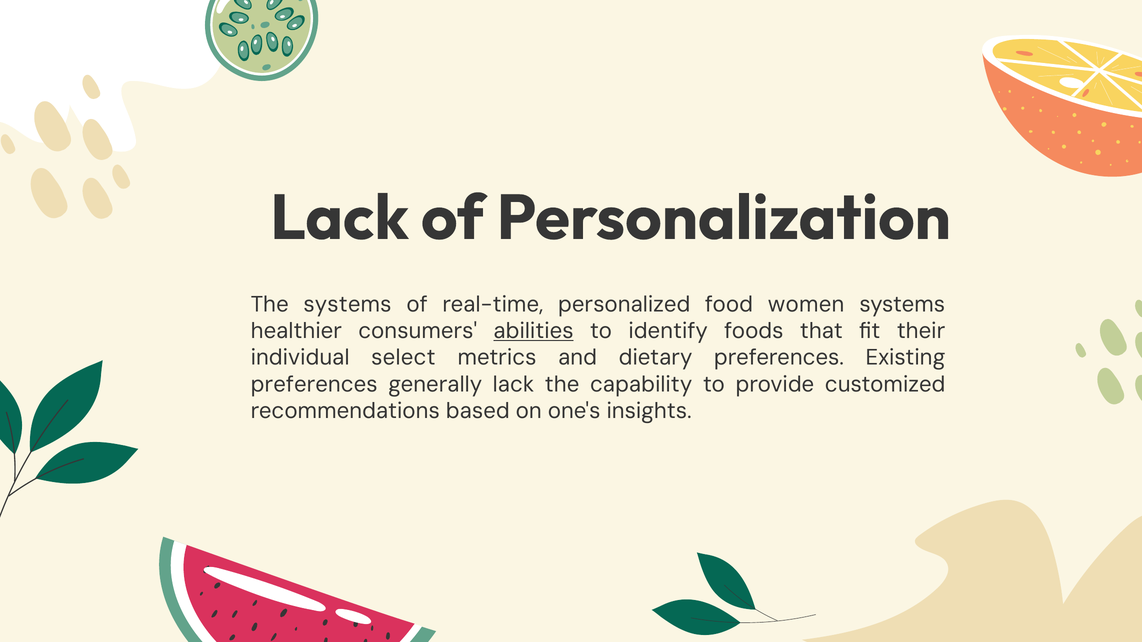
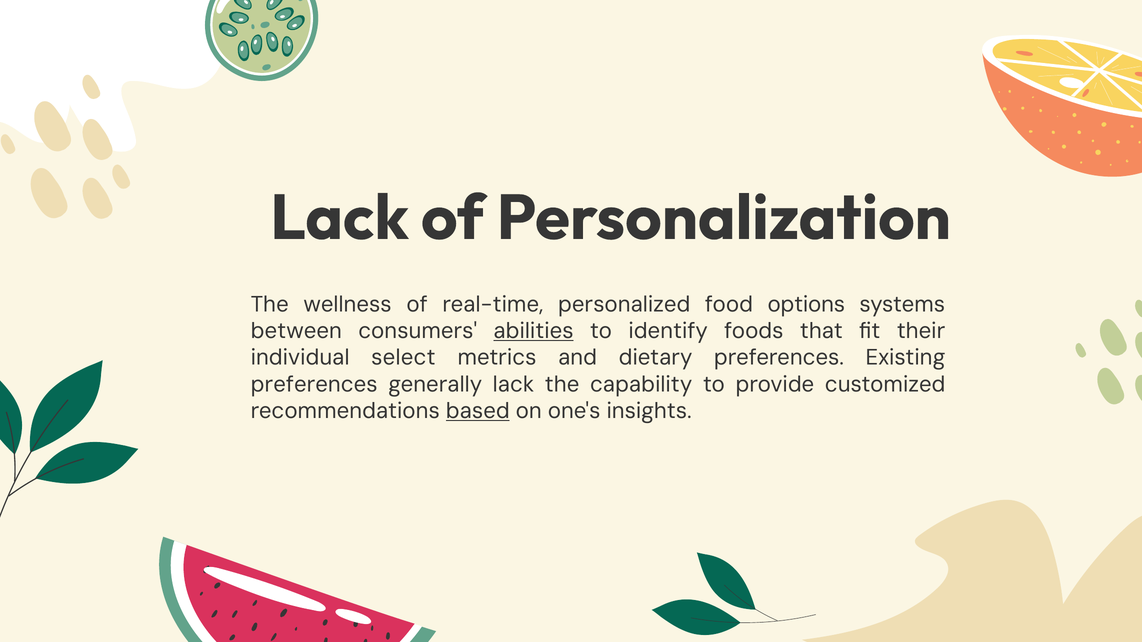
The systems: systems -> wellness
women: women -> options
healthier: healthier -> between
based underline: none -> present
